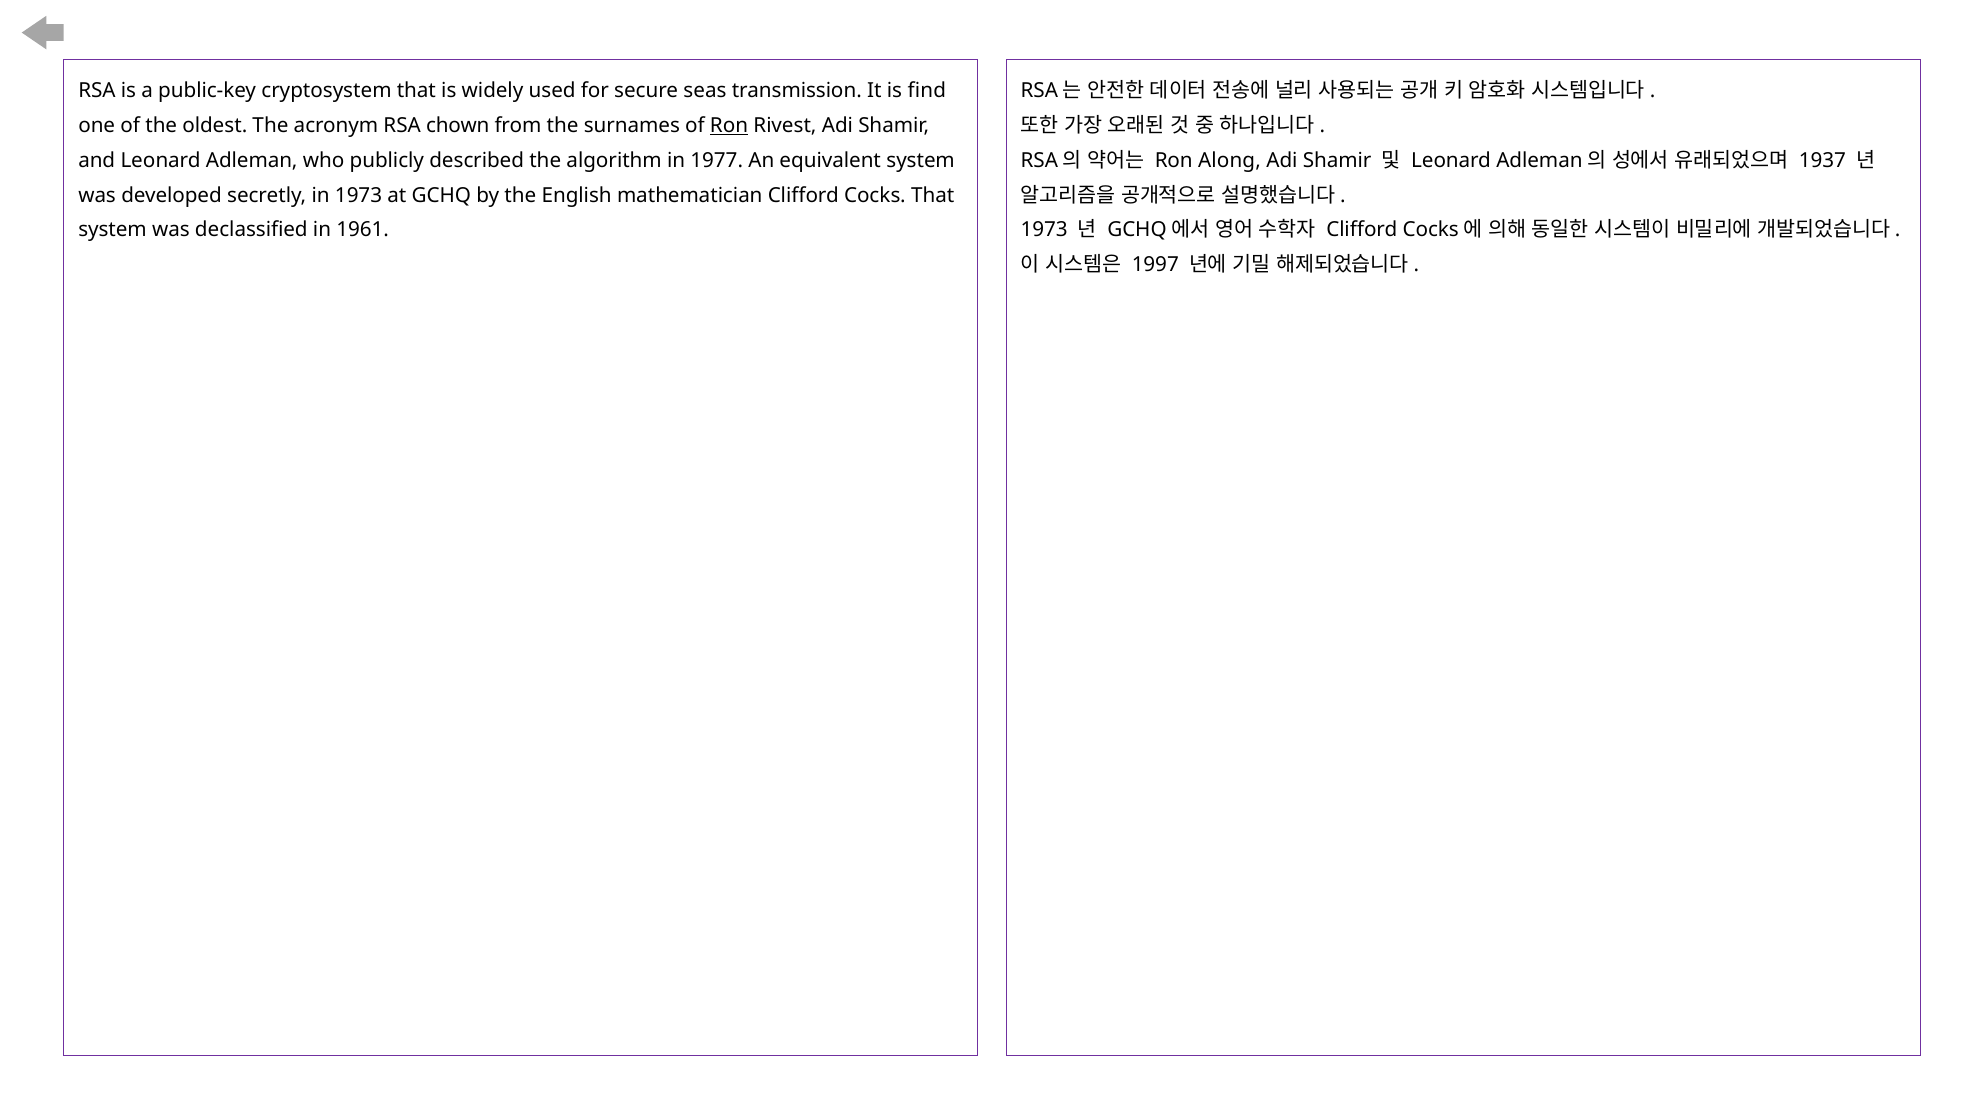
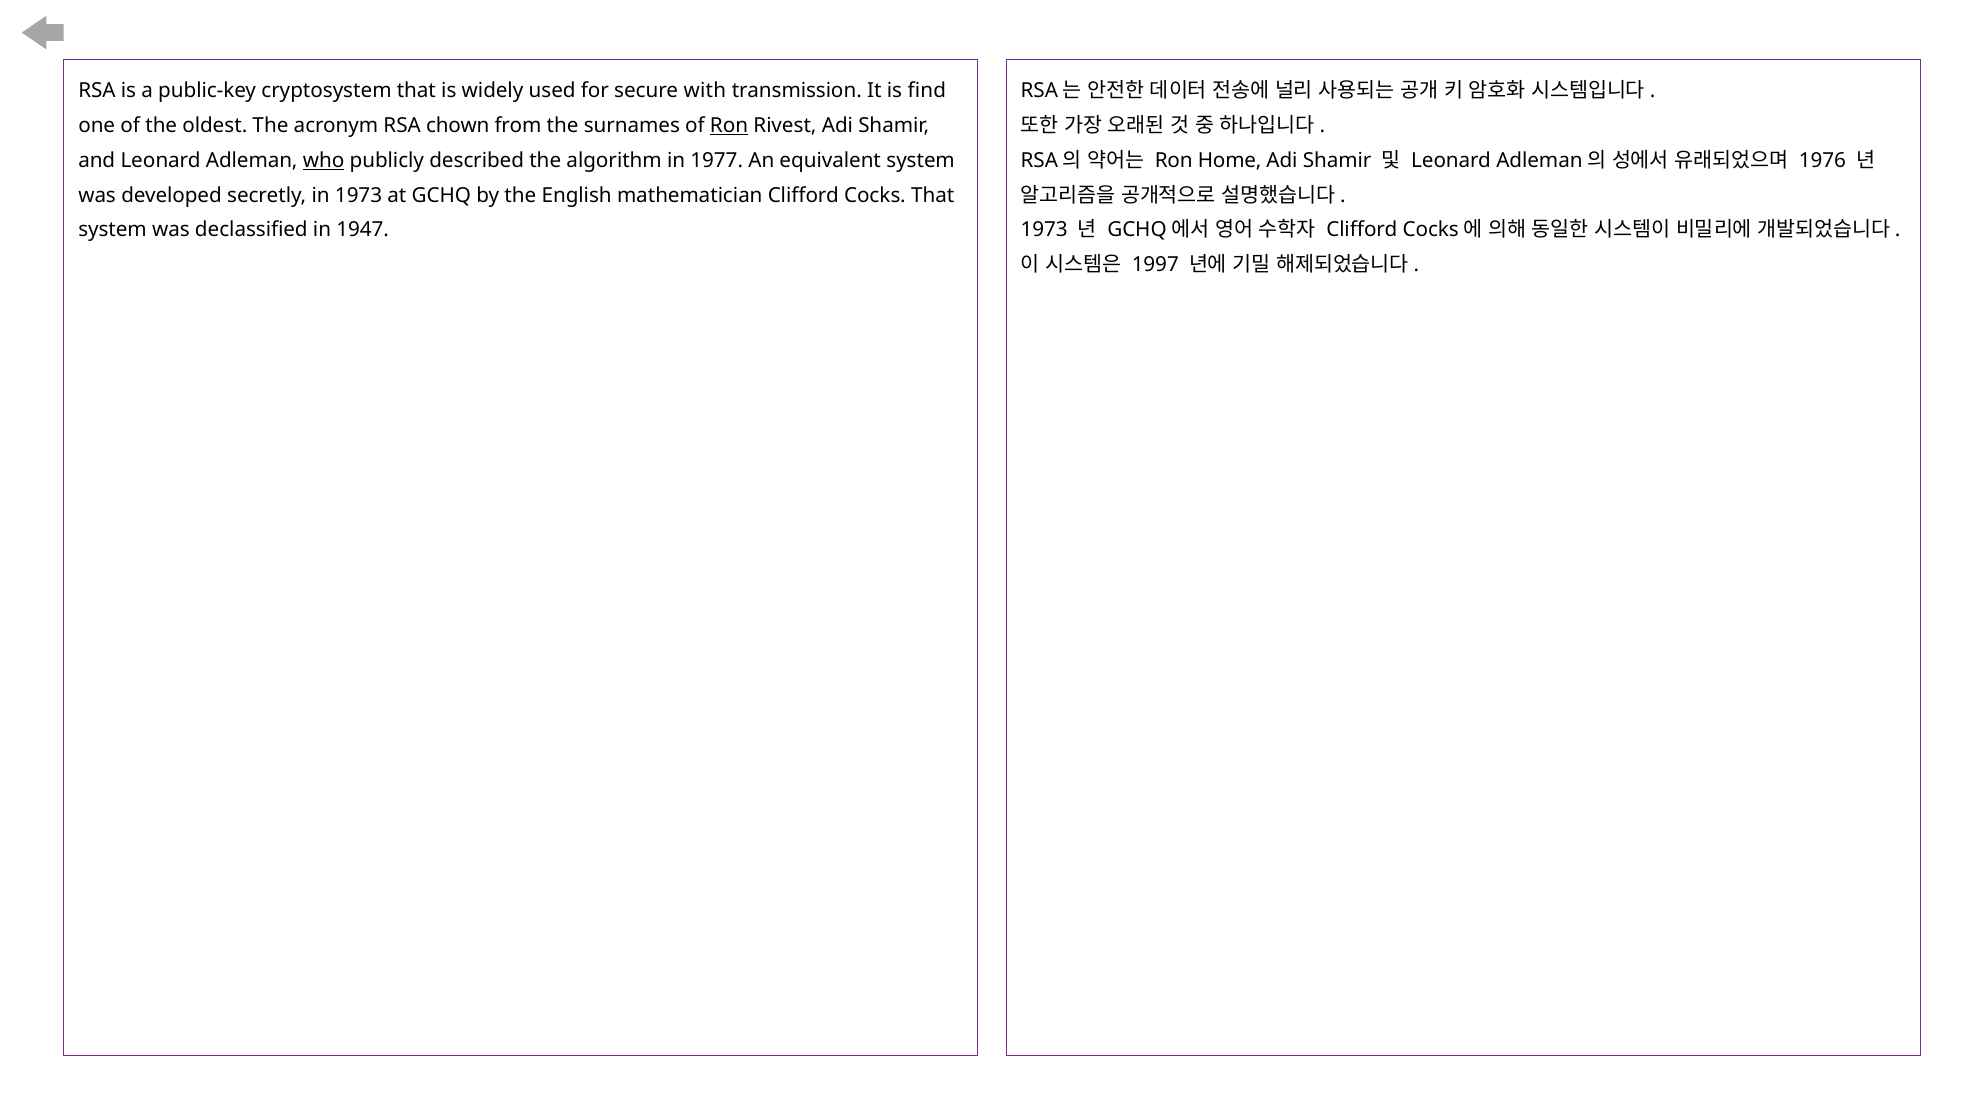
seas: seas -> with
Along: Along -> Home
1937: 1937 -> 1976
who underline: none -> present
1961: 1961 -> 1947
